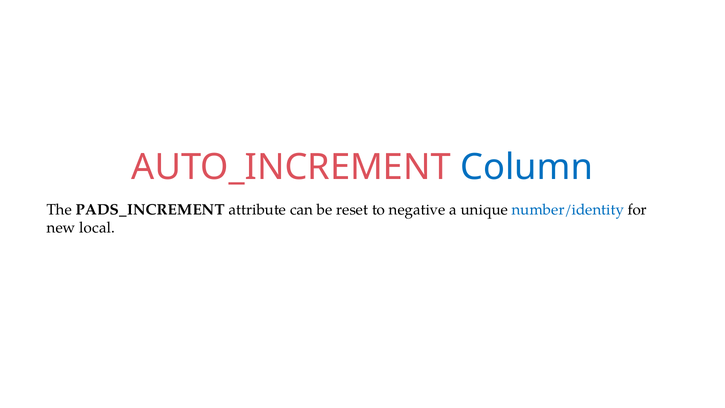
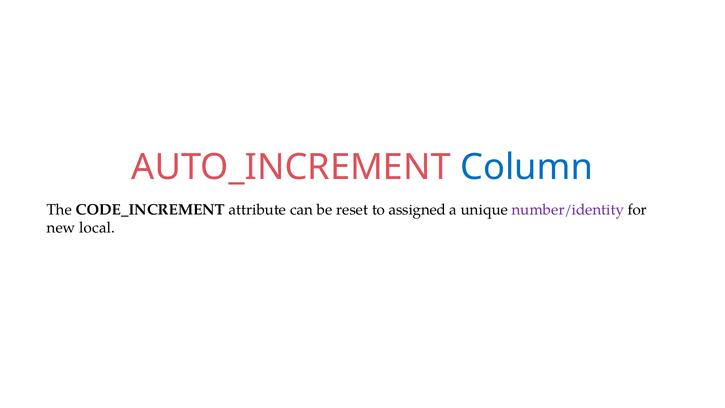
PADS_INCREMENT: PADS_INCREMENT -> CODE_INCREMENT
negative: negative -> assigned
number/identity colour: blue -> purple
